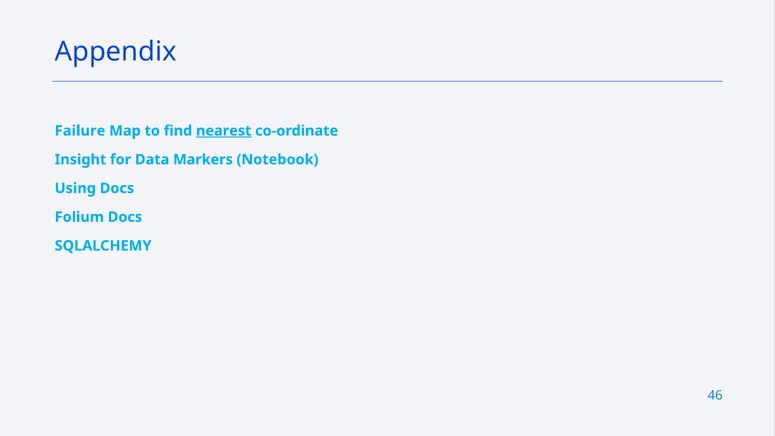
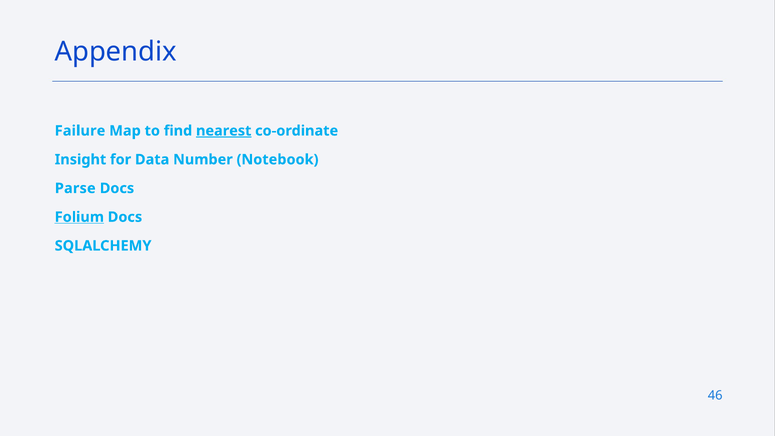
Markers: Markers -> Number
Using: Using -> Parse
Folium underline: none -> present
